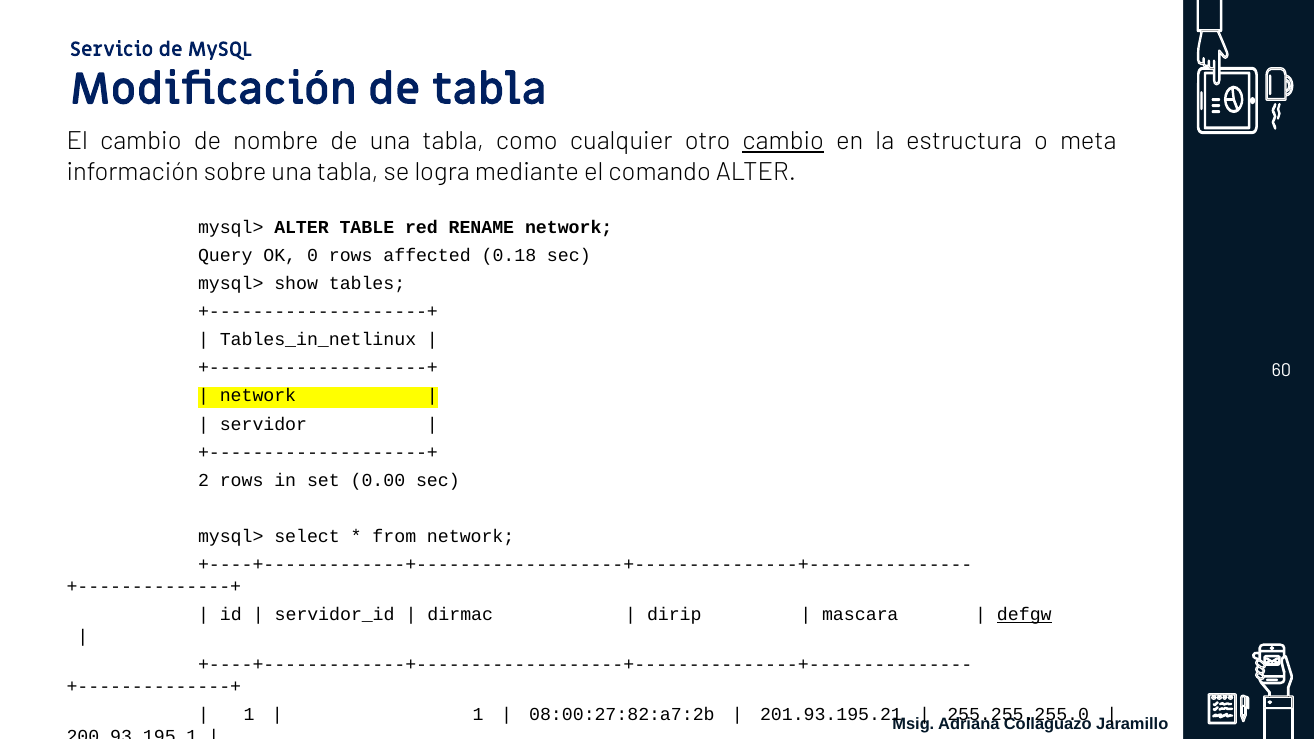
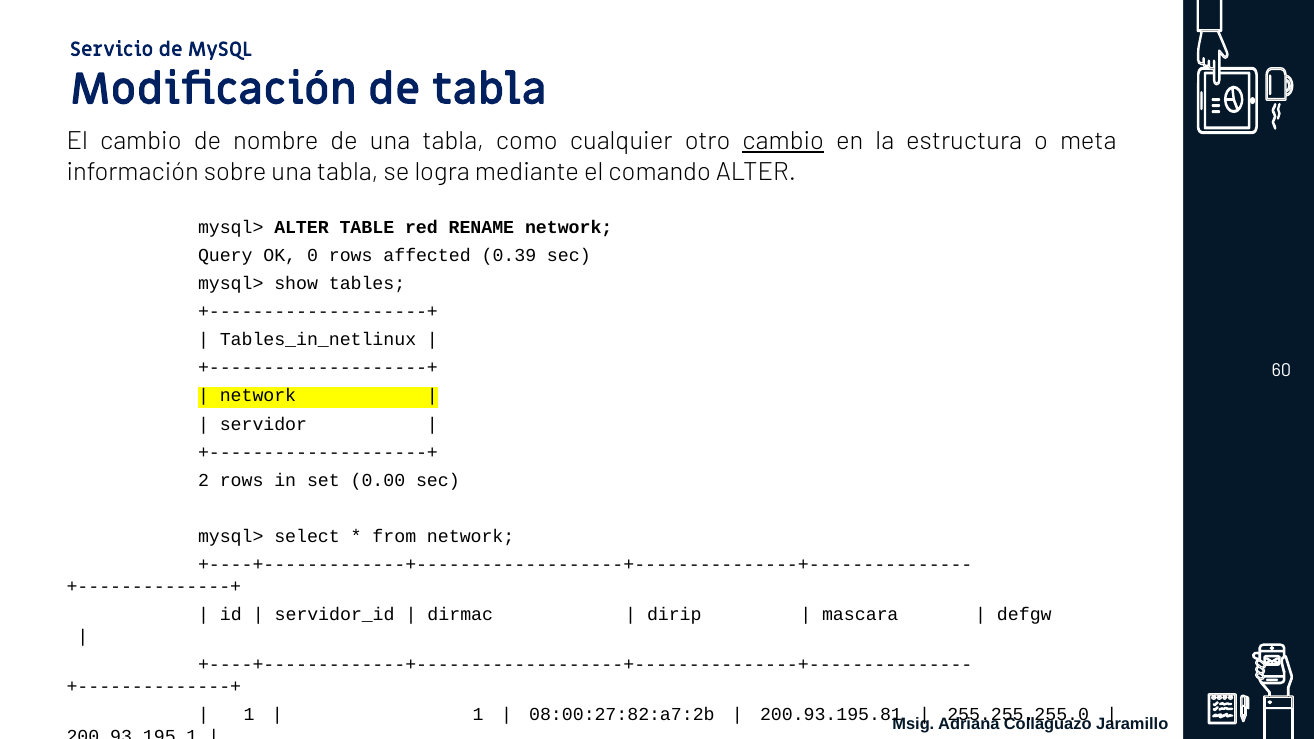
0.18: 0.18 -> 0.39
defgw underline: present -> none
201.93.195.21: 201.93.195.21 -> 200.93.195.81
